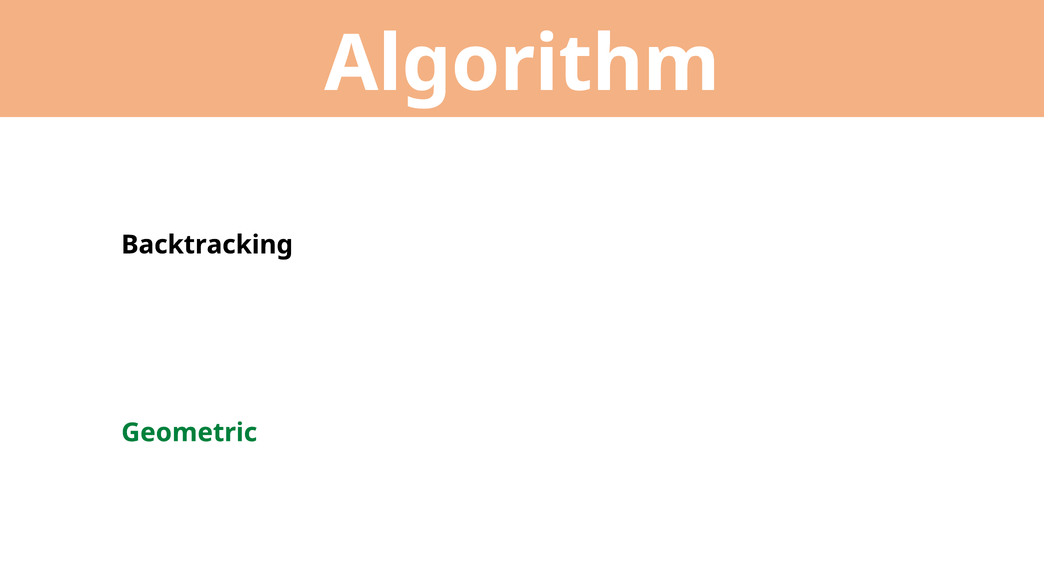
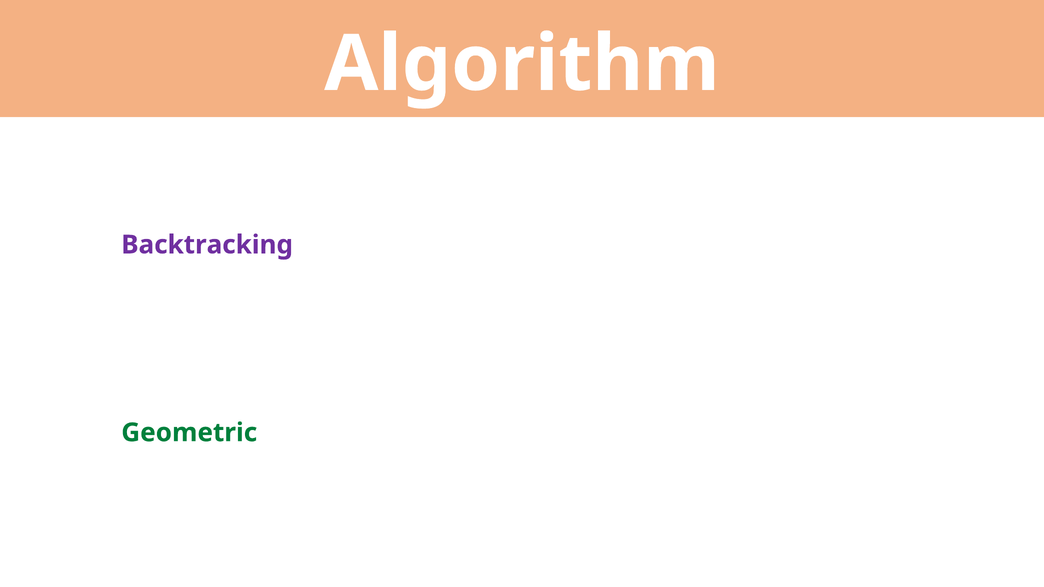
Backtracking colour: black -> purple
